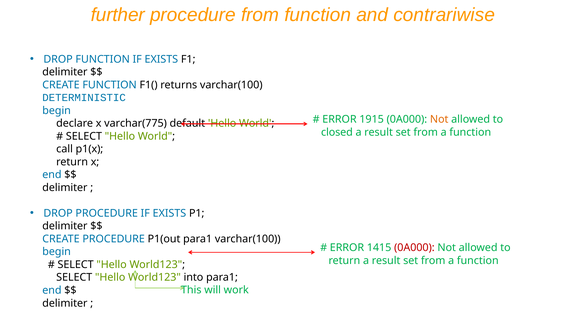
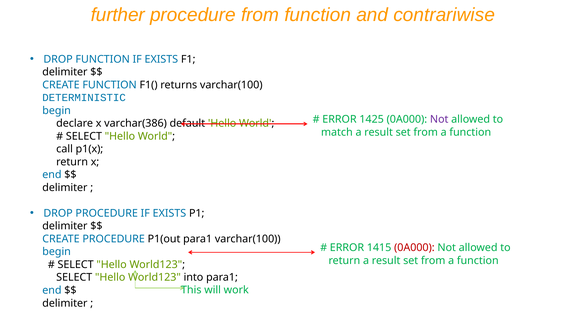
1915: 1915 -> 1425
Not at (439, 119) colour: orange -> purple
varchar(775: varchar(775 -> varchar(386
closed: closed -> match
